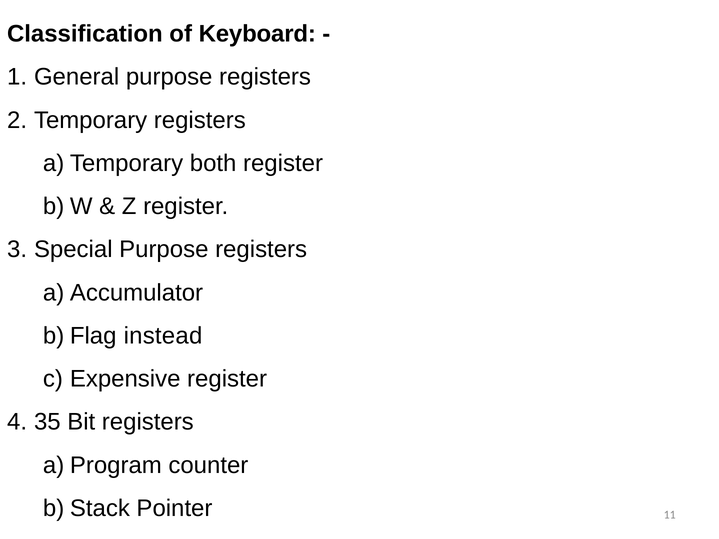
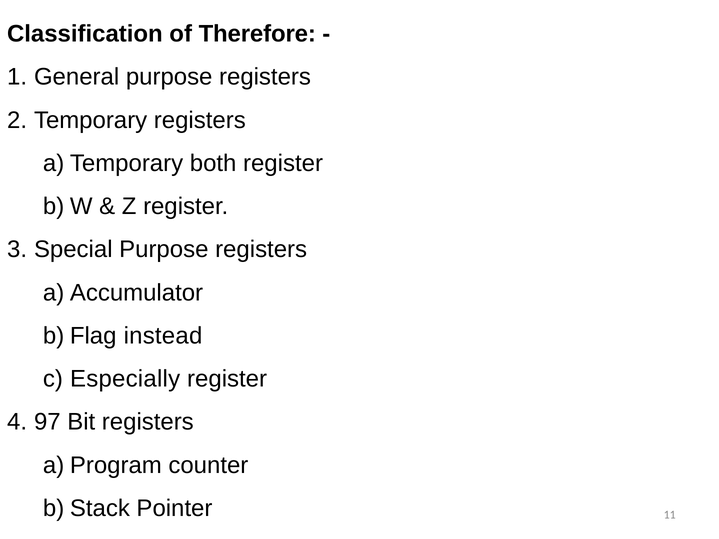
Keyboard: Keyboard -> Therefore
Expensive: Expensive -> Especially
35: 35 -> 97
